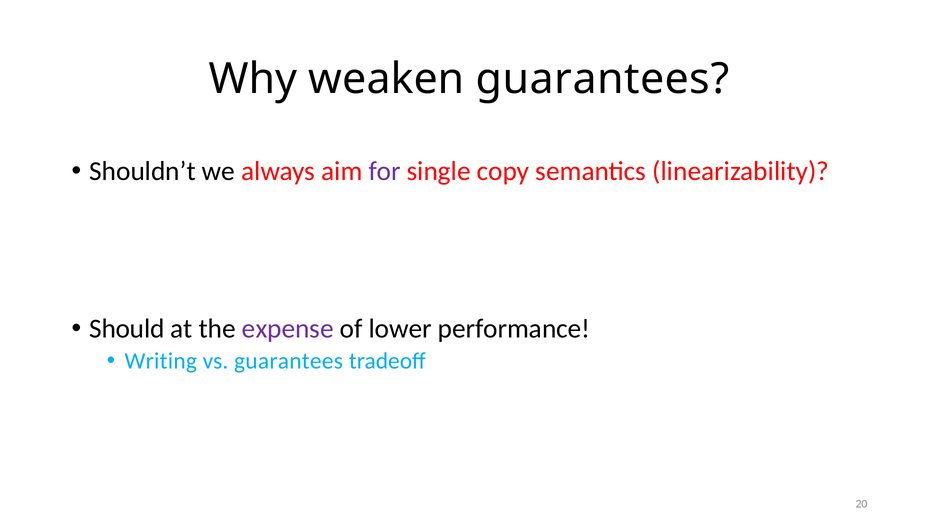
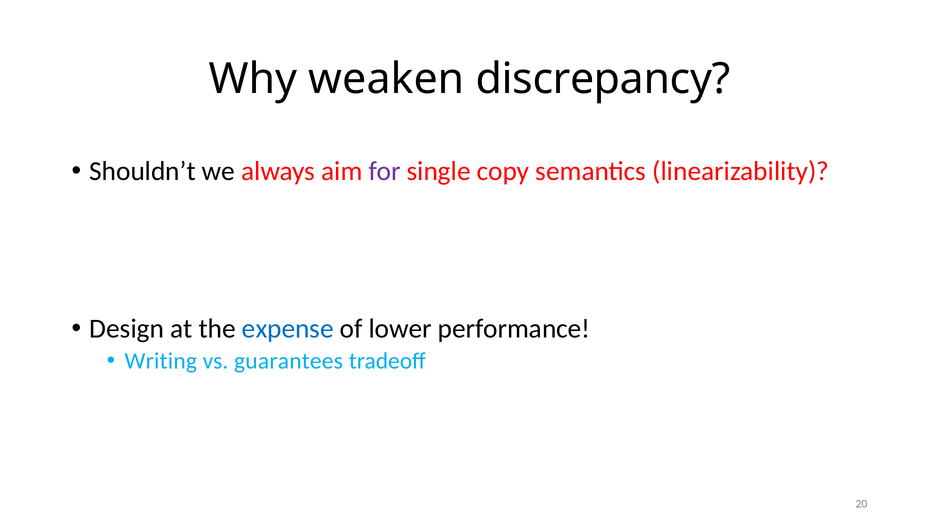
weaken guarantees: guarantees -> discrepancy
Should: Should -> Design
expense colour: purple -> blue
